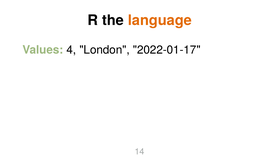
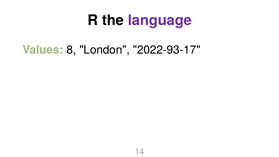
language colour: orange -> purple
4: 4 -> 8
2022-01-17: 2022-01-17 -> 2022-93-17
